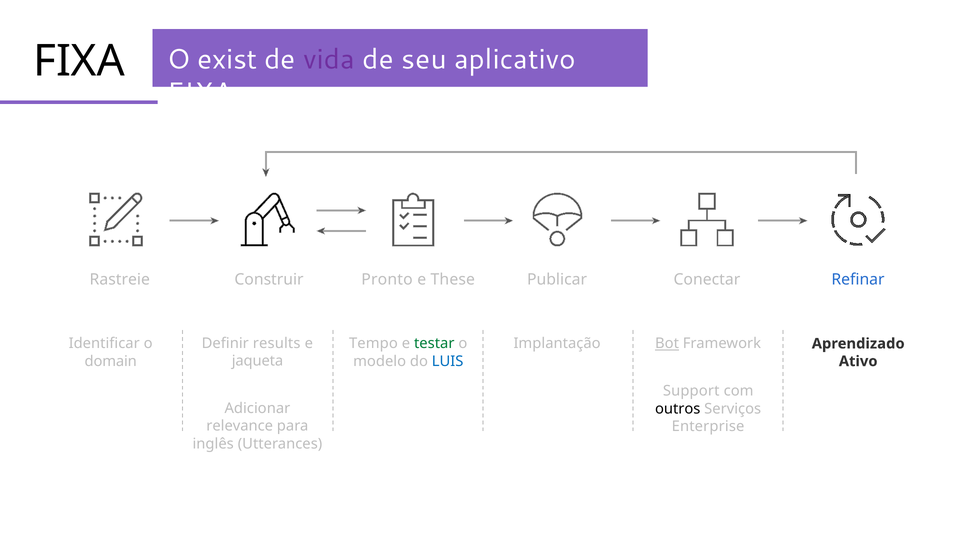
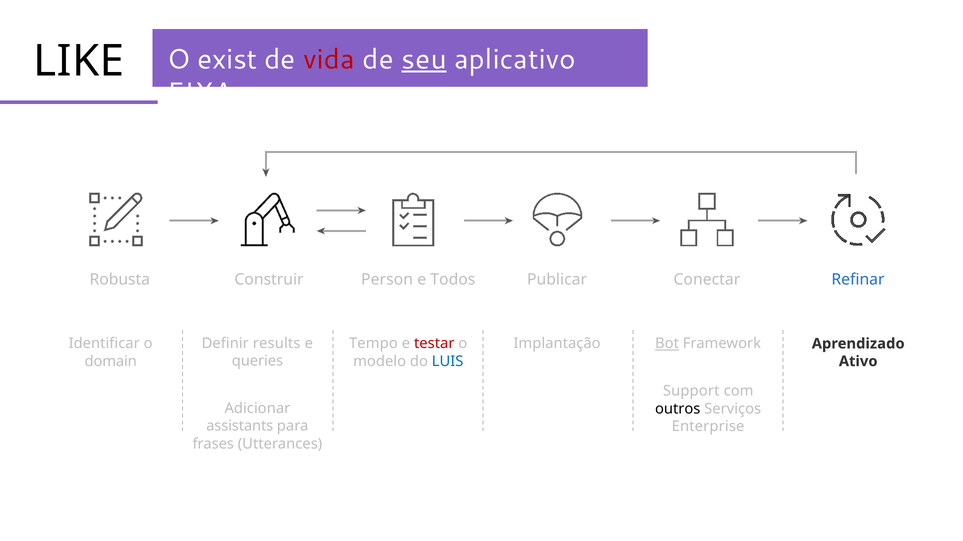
FIXA at (79, 61): FIXA -> LIKE
vida colour: purple -> red
seu underline: none -> present
Rastreie: Rastreie -> Robusta
Pronto: Pronto -> Person
These: These -> Todos
testar colour: green -> red
jaqueta: jaqueta -> queries
relevance: relevance -> assistants
inglês: inglês -> frases
